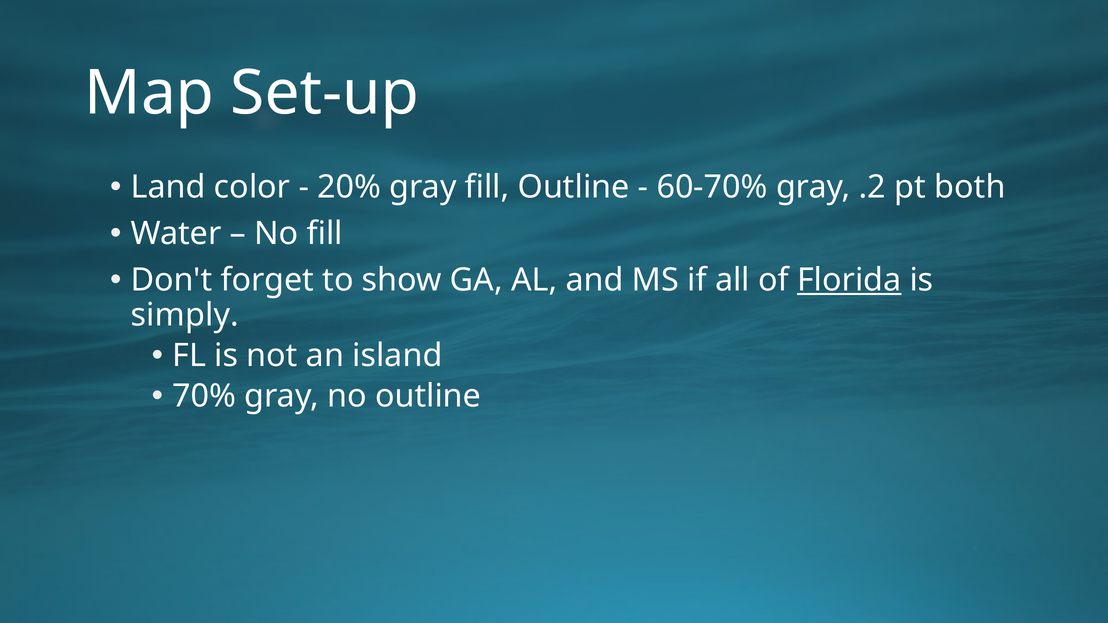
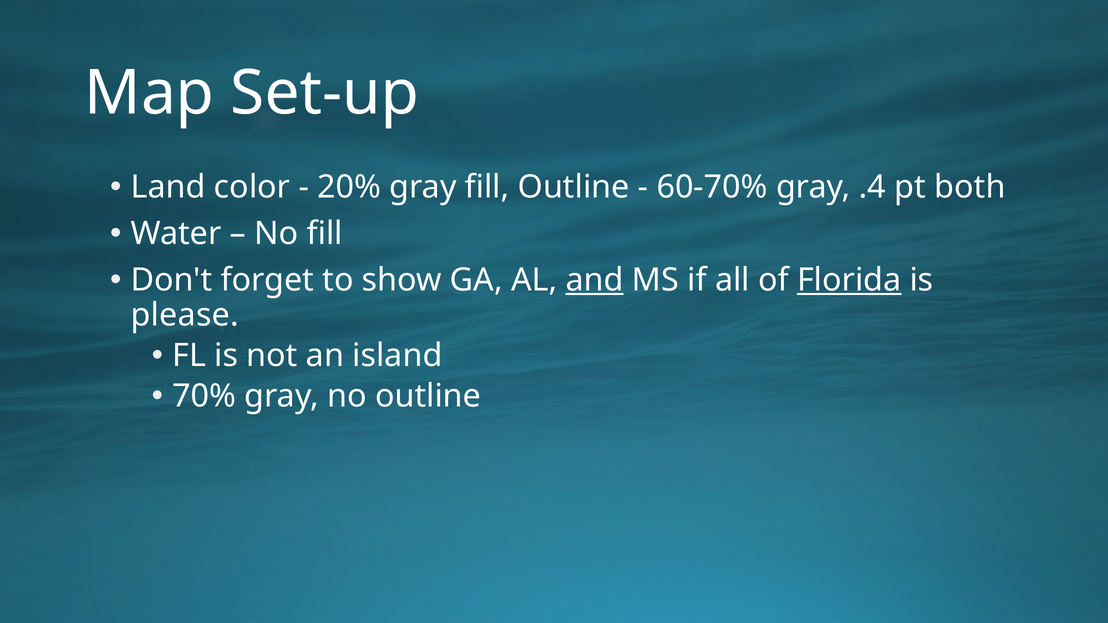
.2: .2 -> .4
and underline: none -> present
simply: simply -> please
